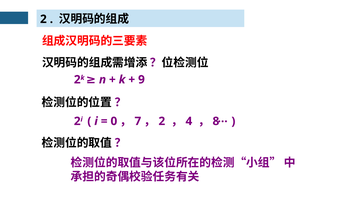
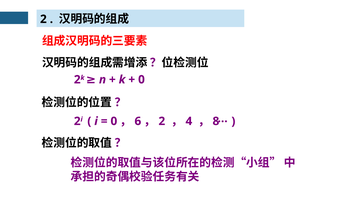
9 at (141, 80): 9 -> 0
7: 7 -> 6
